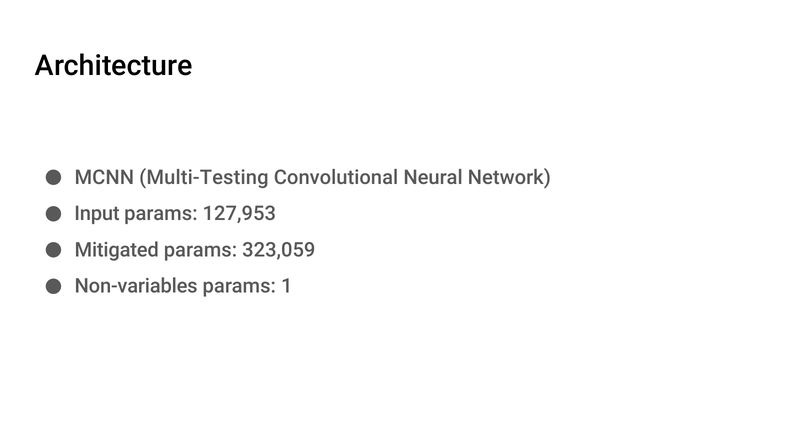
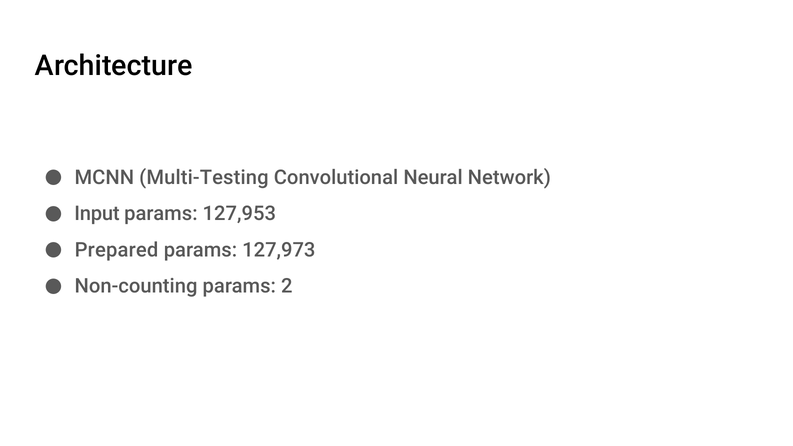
Mitigated: Mitigated -> Prepared
323,059: 323,059 -> 127,973
Non-variables: Non-variables -> Non-counting
1: 1 -> 2
